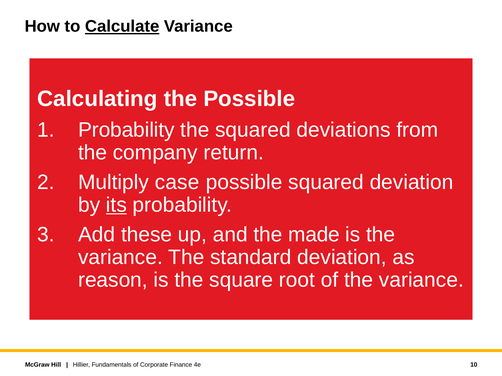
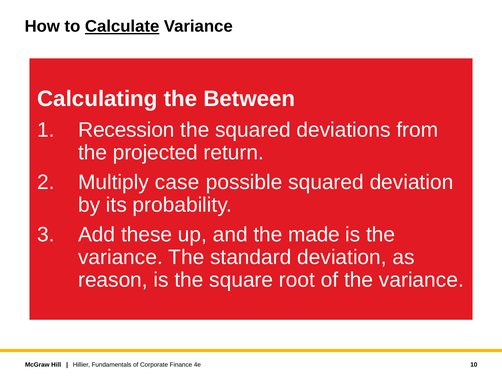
the Possible: Possible -> Between
Probability at (126, 130): Probability -> Recession
company: company -> projected
its underline: present -> none
